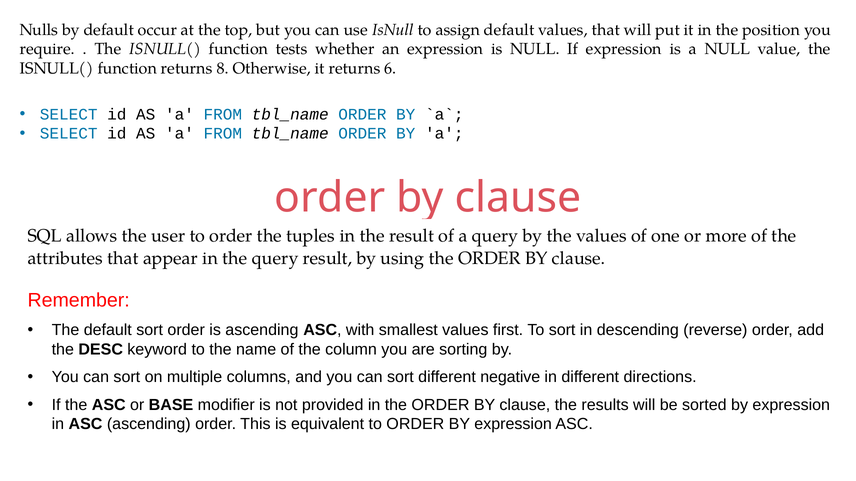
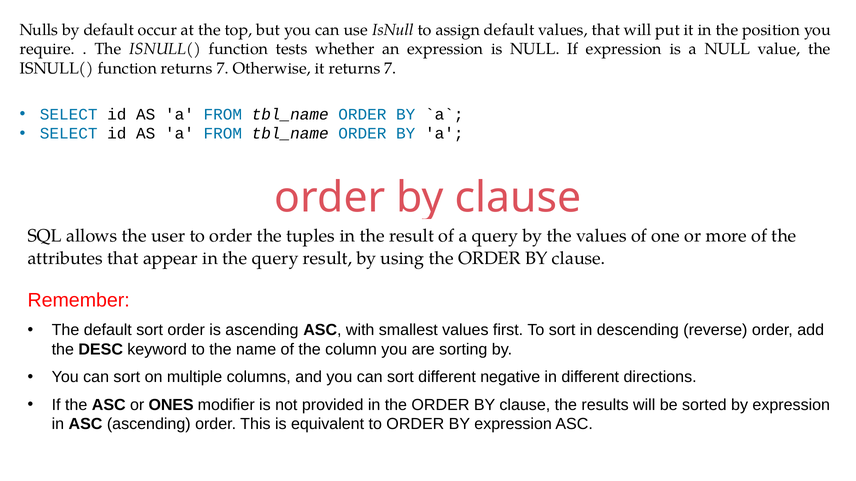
function returns 8: 8 -> 7
it returns 6: 6 -> 7
BASE: BASE -> ONES
